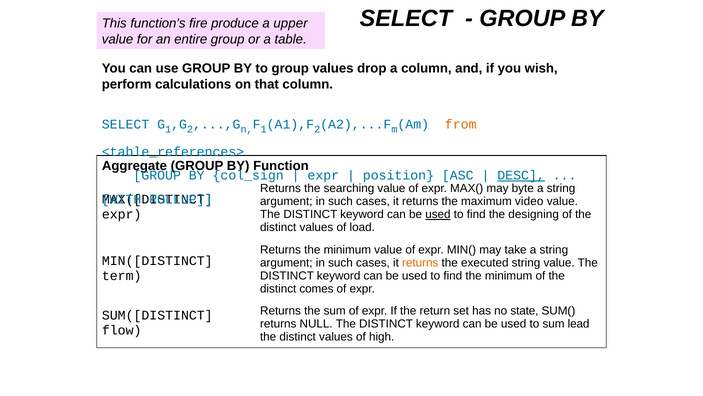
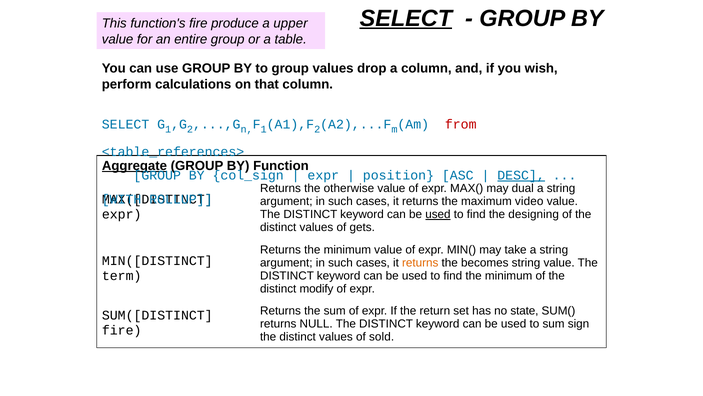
SELECT at (406, 18) underline: none -> present
from colour: orange -> red
Aggregate underline: none -> present
searching: searching -> otherwise
byte: byte -> dual
load: load -> gets
executed: executed -> becomes
comes: comes -> modify
lead: lead -> sign
flow at (122, 330): flow -> fire
high: high -> sold
